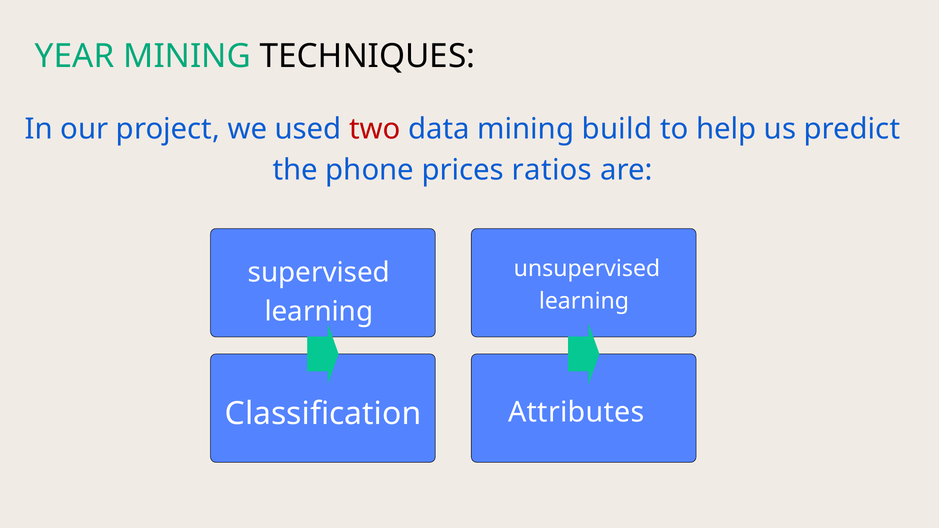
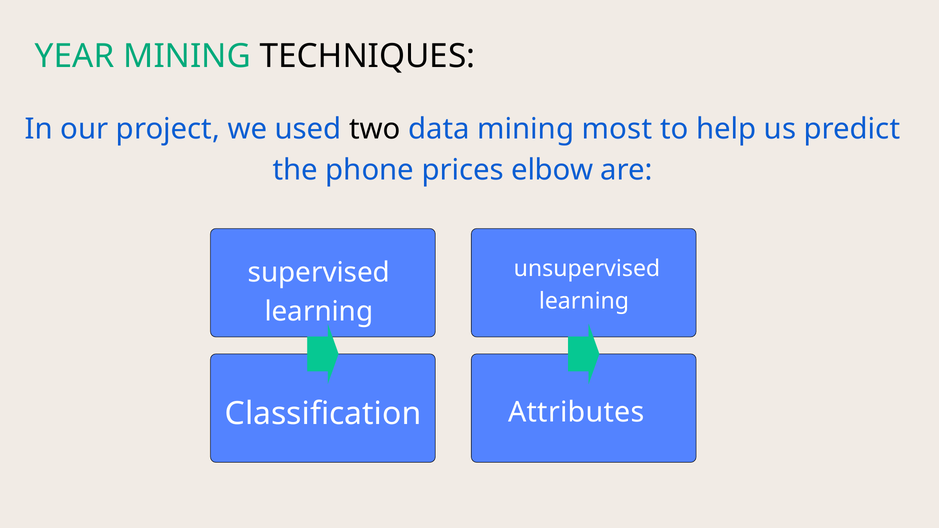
two colour: red -> black
build: build -> most
ratios: ratios -> elbow
